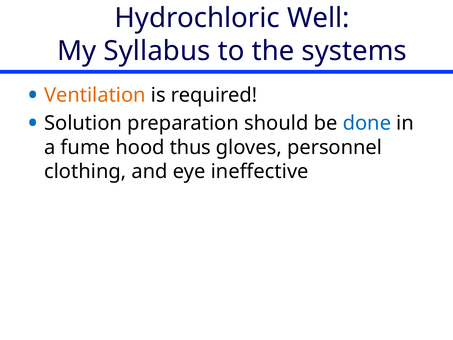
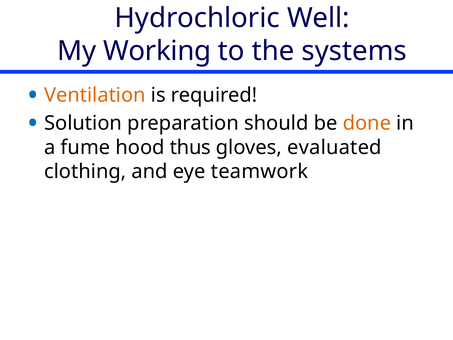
Syllabus: Syllabus -> Working
done colour: blue -> orange
personnel: personnel -> evaluated
ineffective: ineffective -> teamwork
